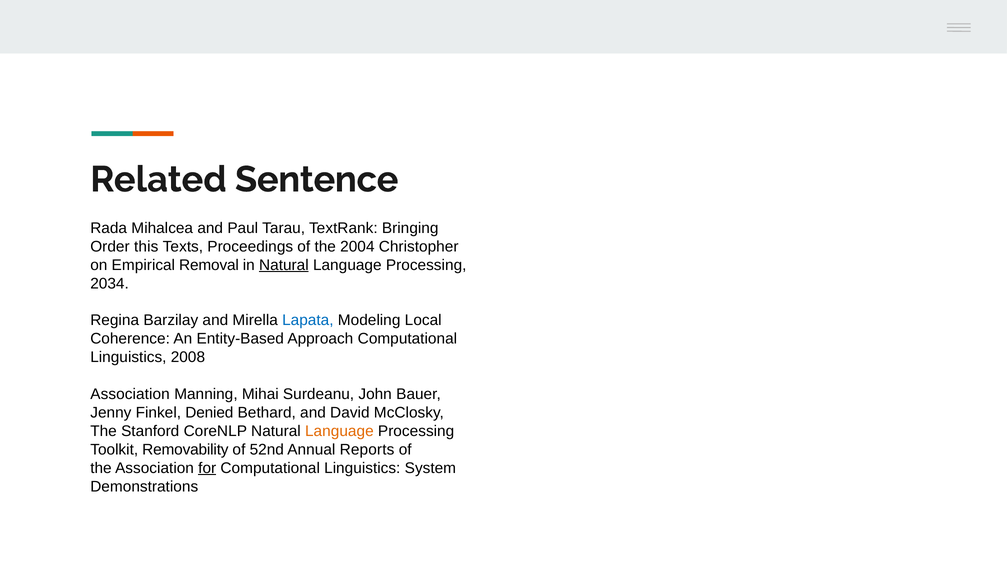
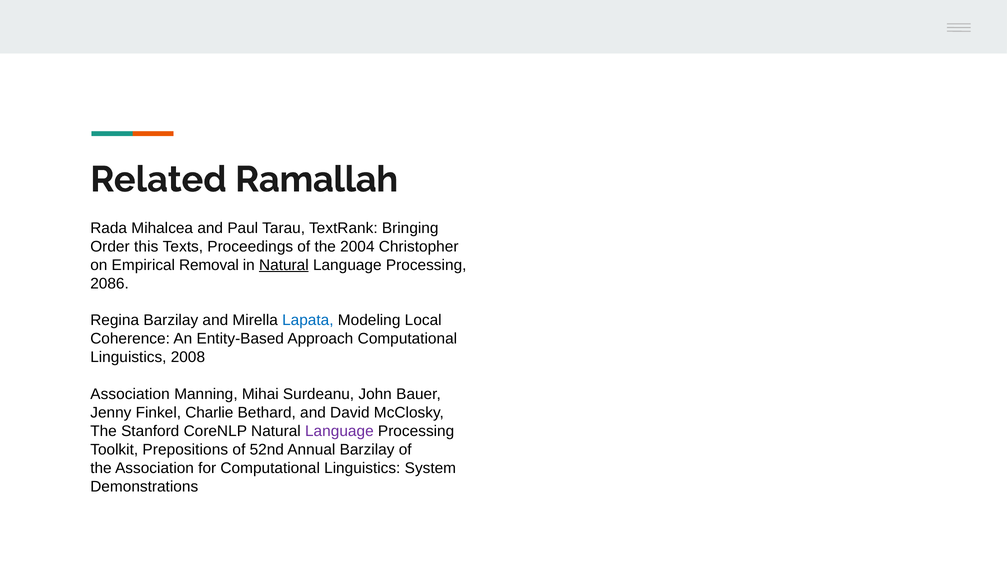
Sentence: Sentence -> Ramallah
2034: 2034 -> 2086
Denied: Denied -> Charlie
Language at (339, 432) colour: orange -> purple
Removability: Removability -> Prepositions
Annual Reports: Reports -> Barzilay
for underline: present -> none
